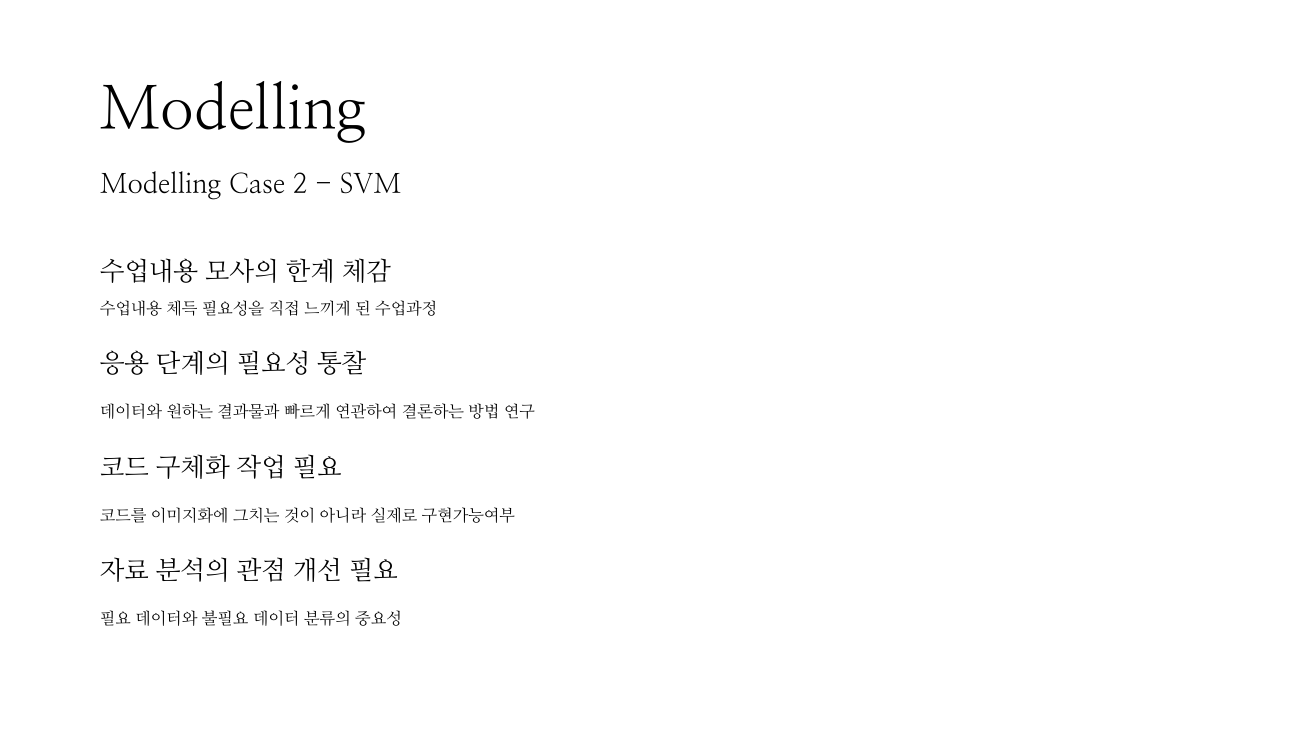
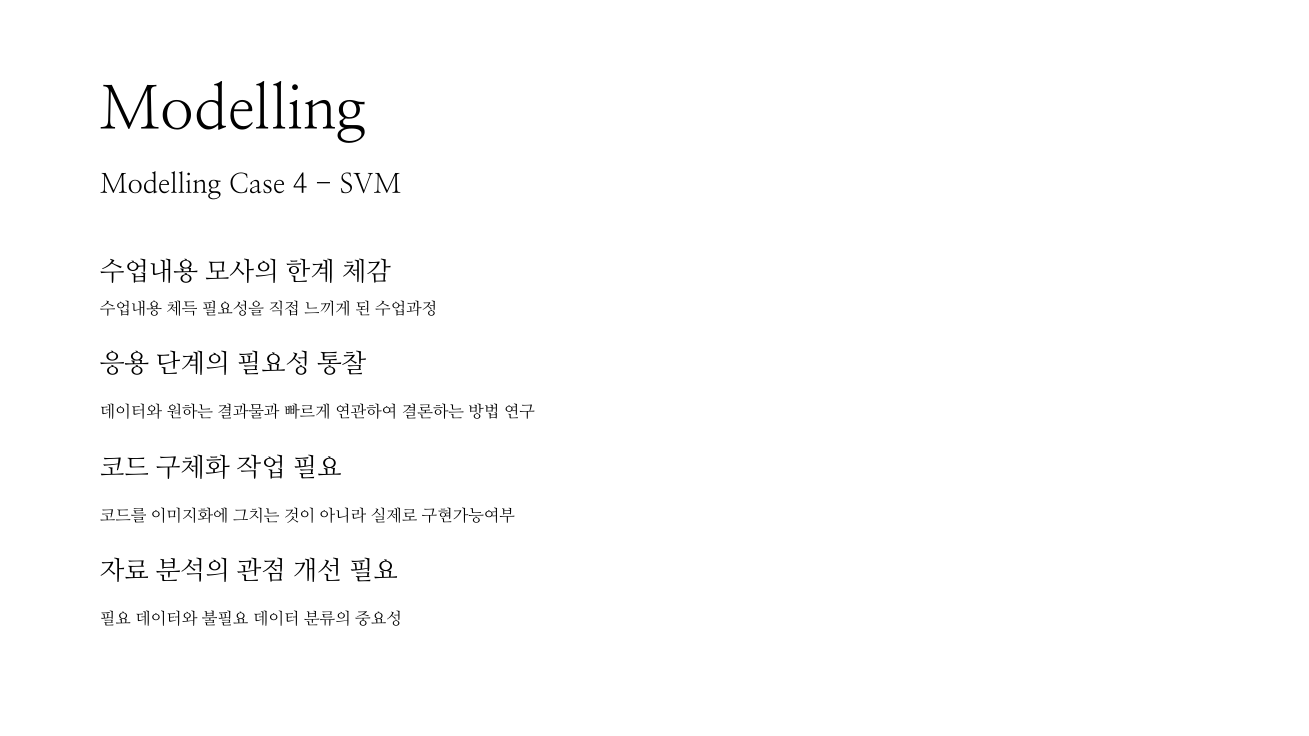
2: 2 -> 4
